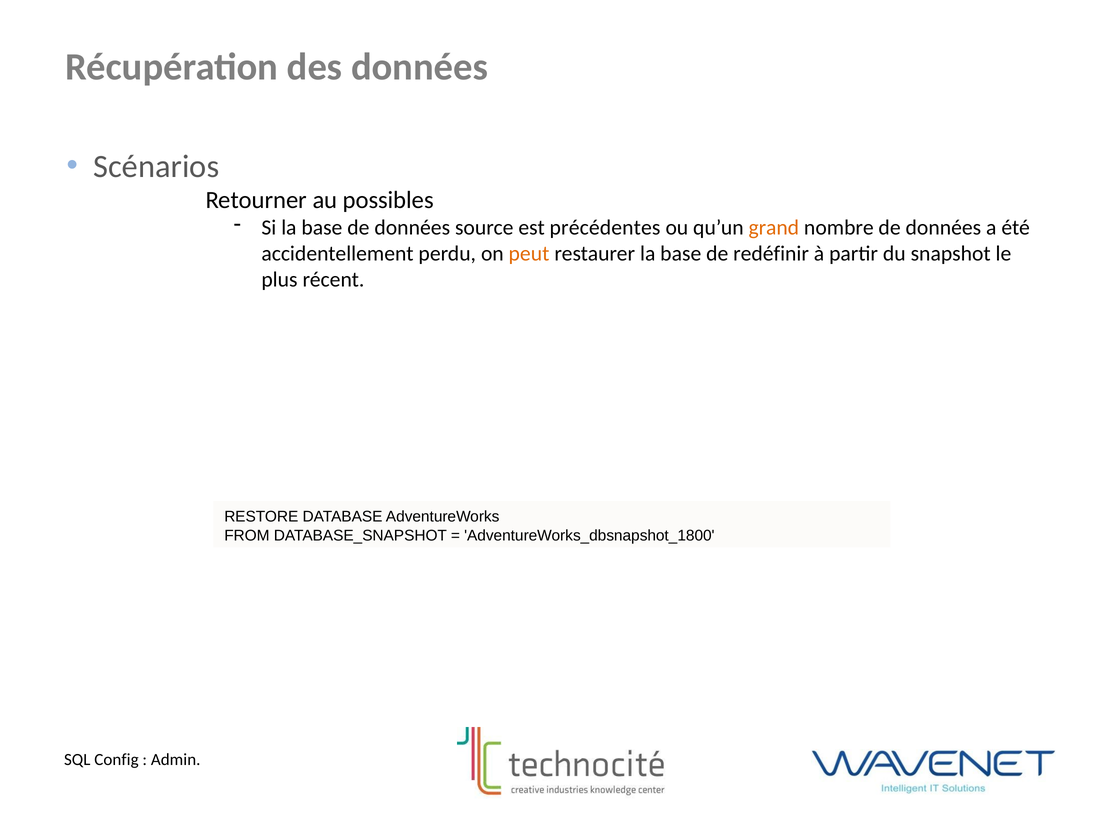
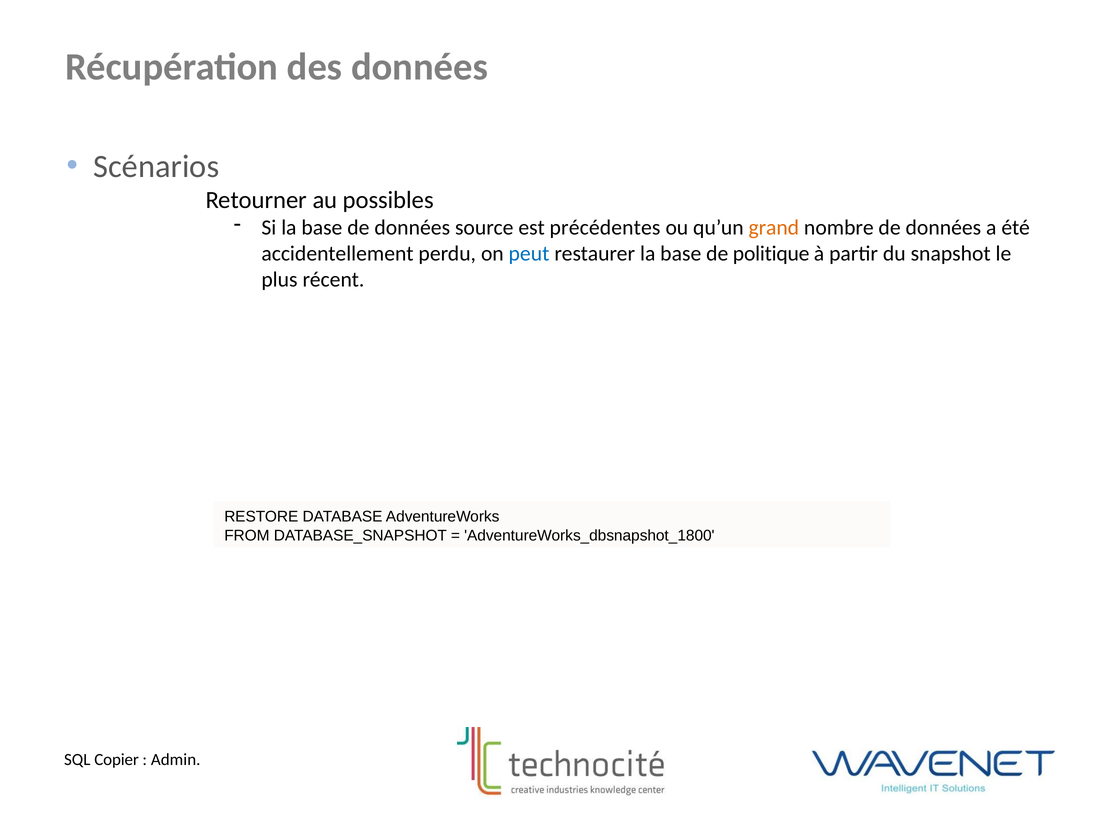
peut colour: orange -> blue
redéfinir: redéfinir -> politique
Config: Config -> Copier
